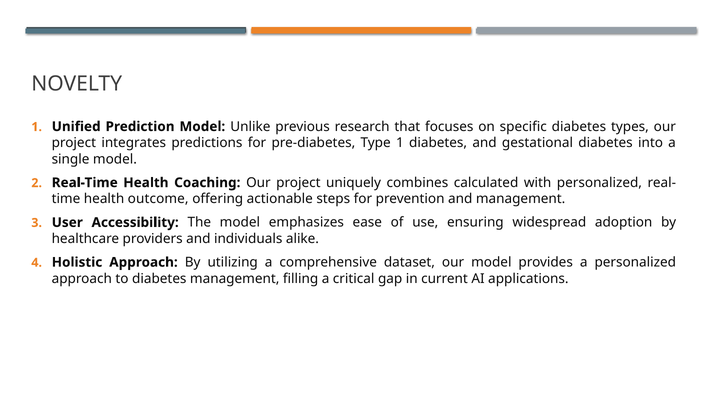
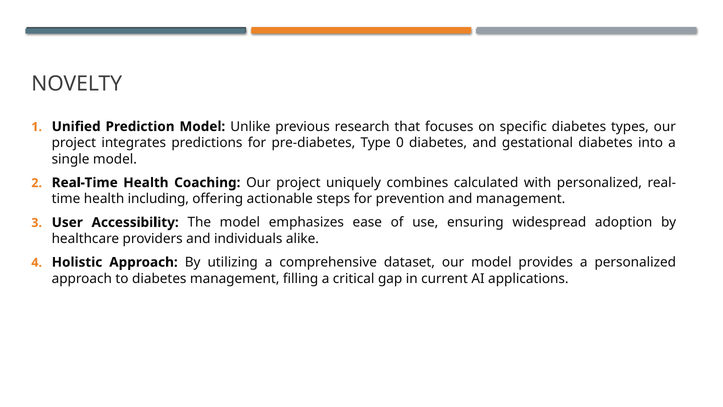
Type 1: 1 -> 0
outcome: outcome -> including
